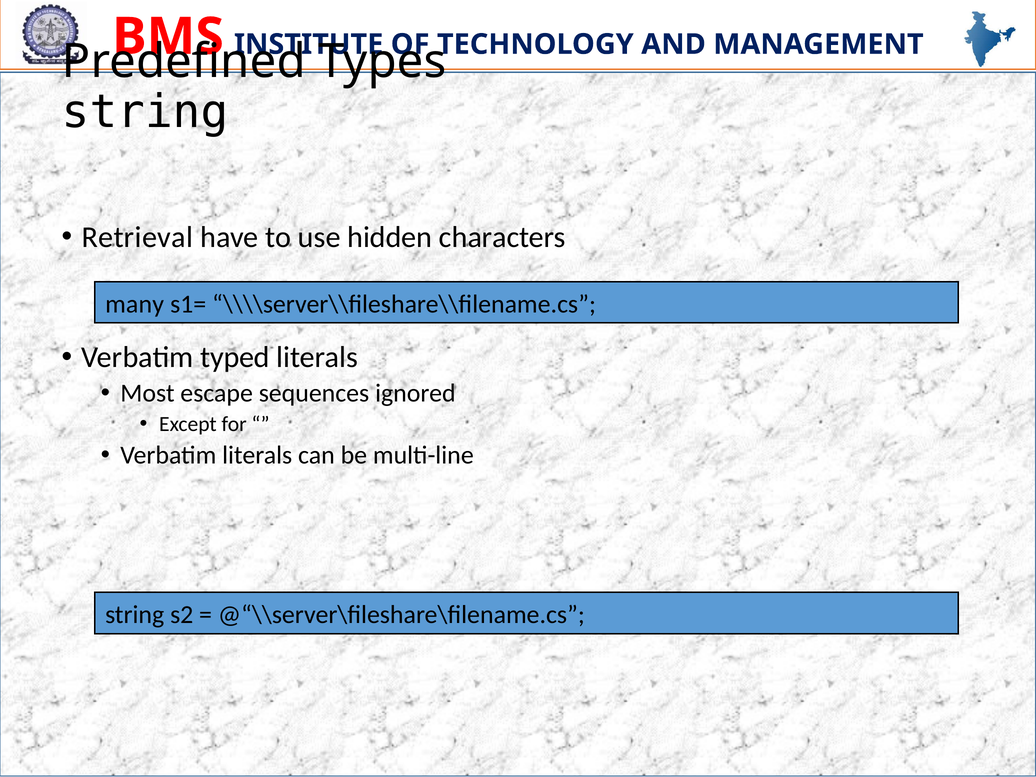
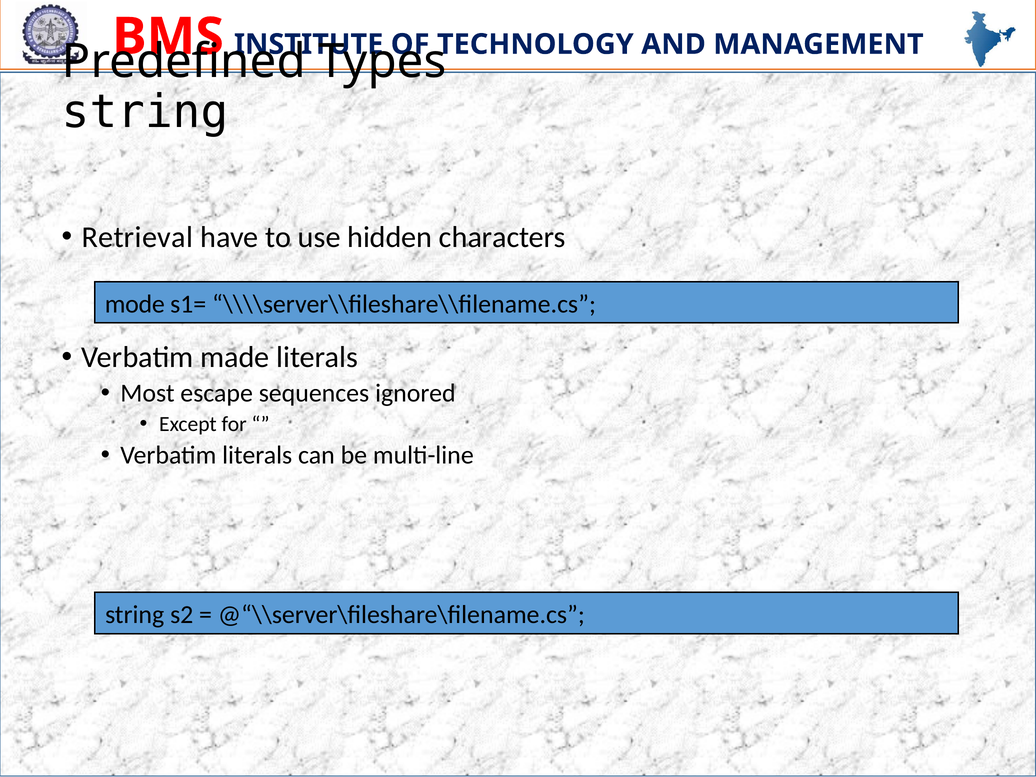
many: many -> mode
typed: typed -> made
